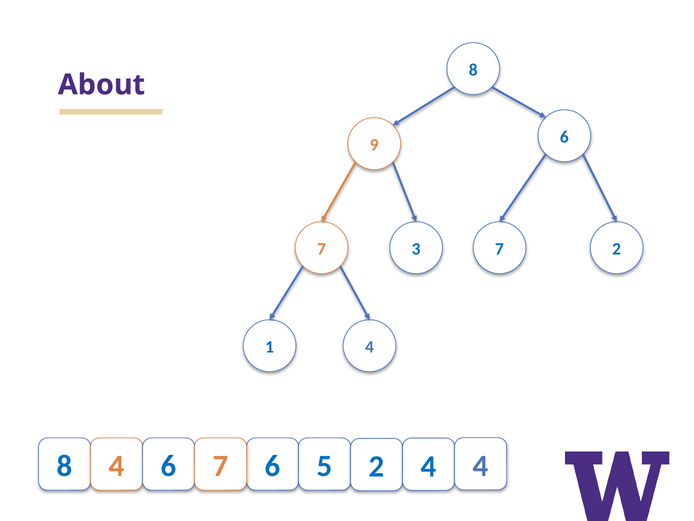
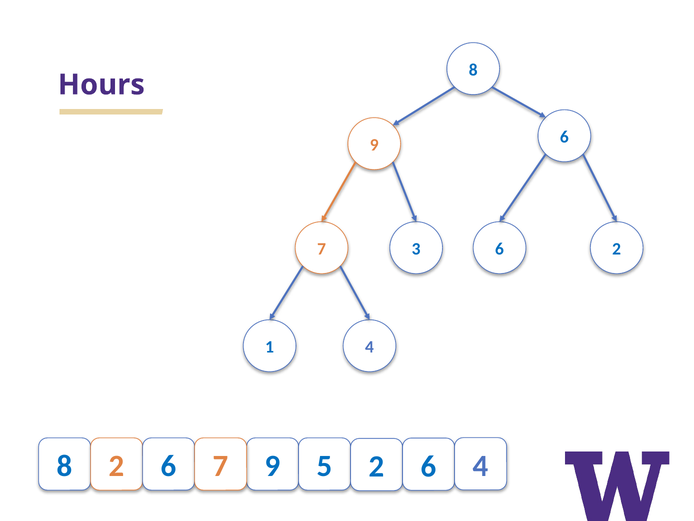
About: About -> Hours
3 7: 7 -> 6
8 4: 4 -> 2
6 6: 6 -> 9
7 2 4: 4 -> 6
